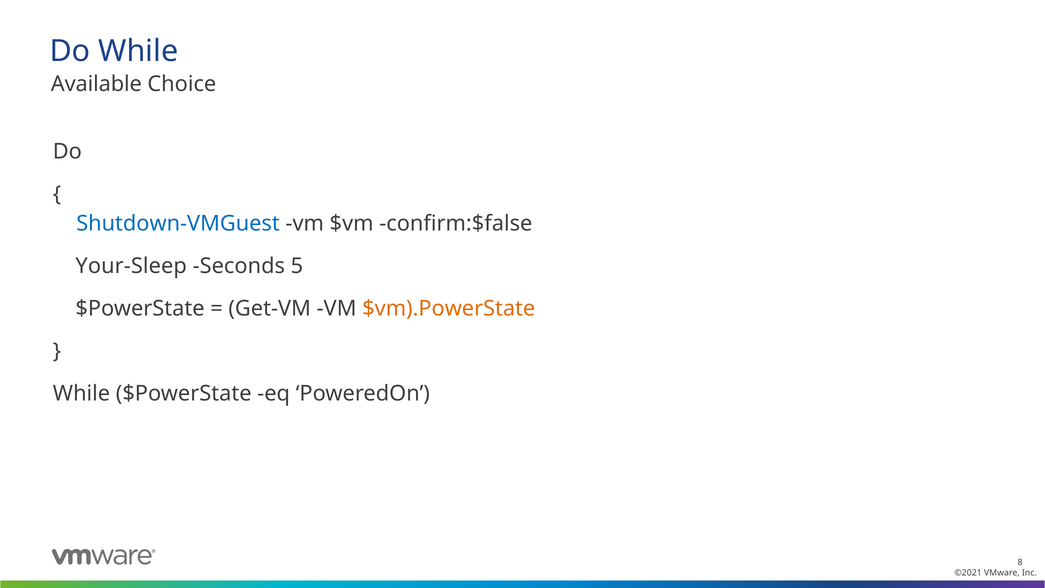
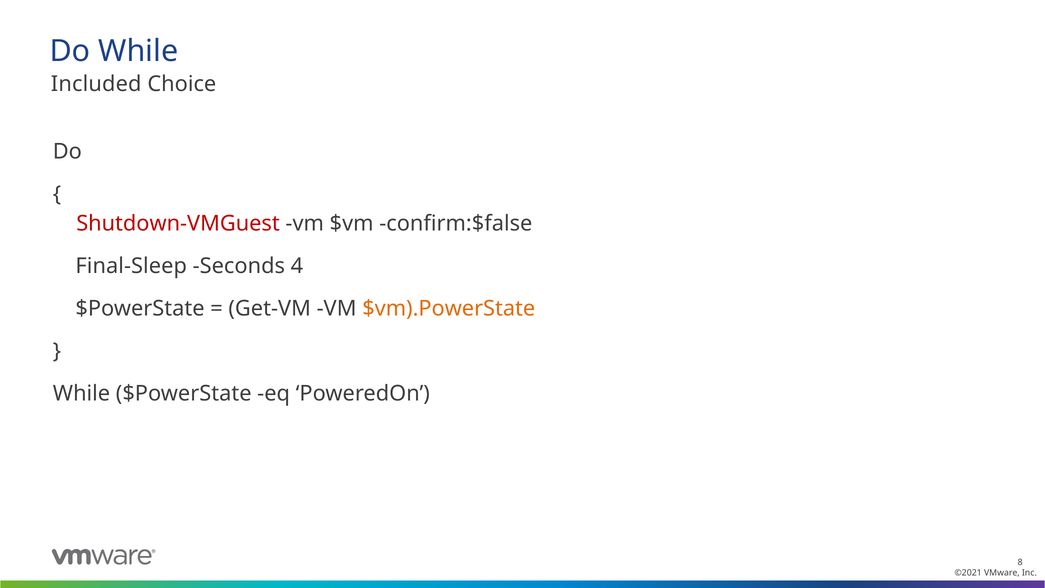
Available: Available -> Included
Shutdown-VMGuest colour: blue -> red
Your-Sleep: Your-Sleep -> Final-Sleep
5: 5 -> 4
